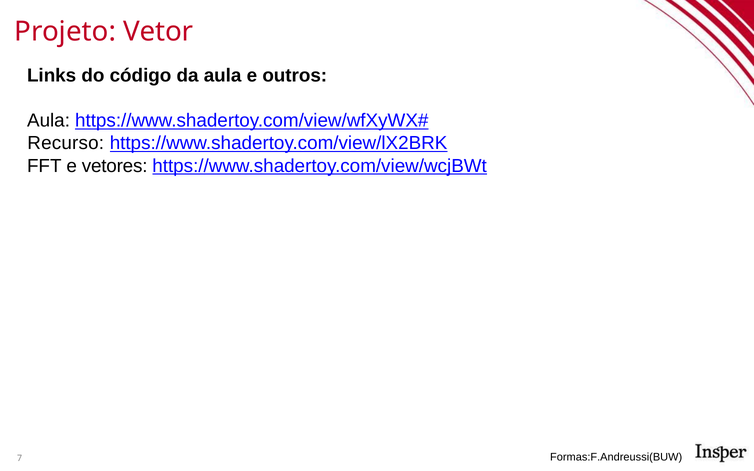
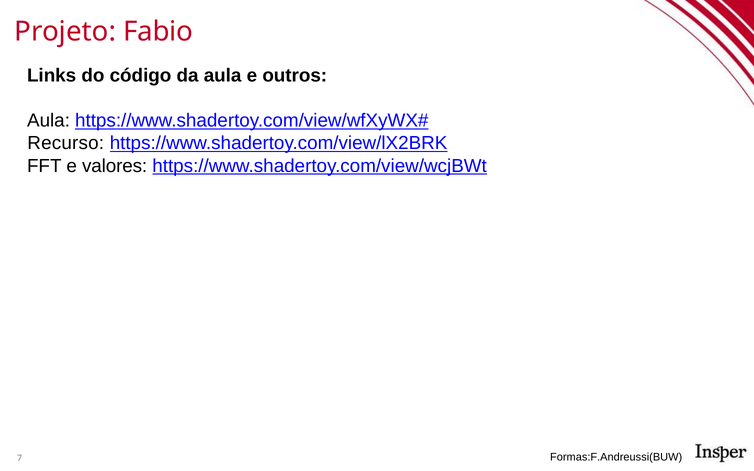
Vetor: Vetor -> Fabio
vetores: vetores -> valores
